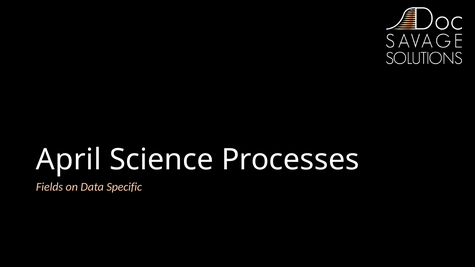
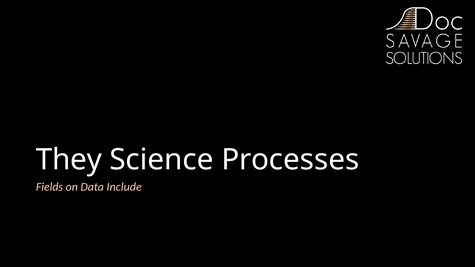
April: April -> They
Specific: Specific -> Include
